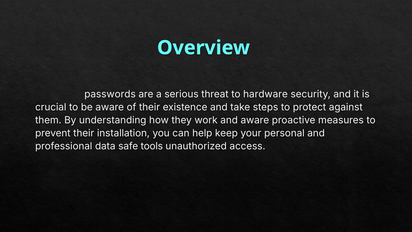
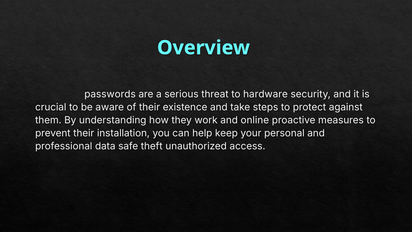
and aware: aware -> online
tools: tools -> theft
